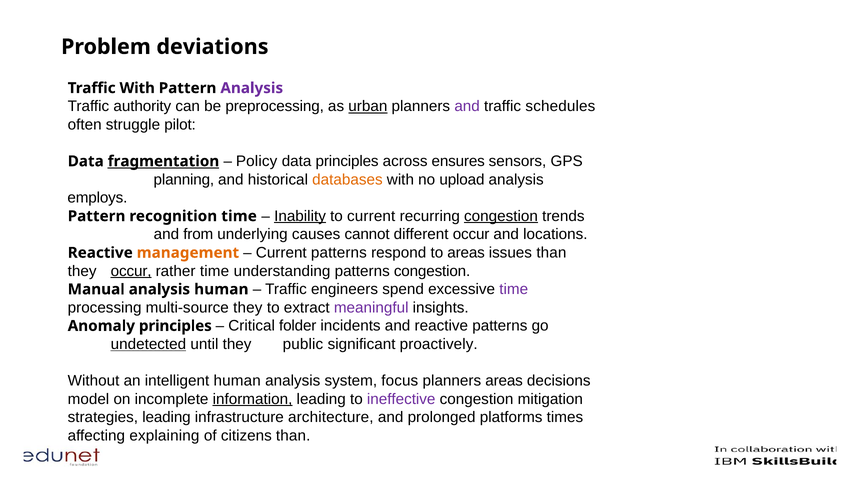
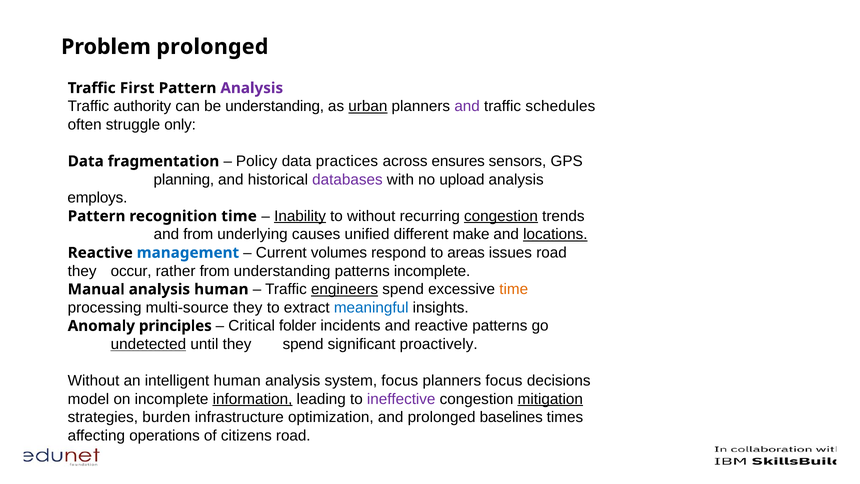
Problem deviations: deviations -> prolonged
Traffic With: With -> First
be preprocessing: preprocessing -> understanding
pilot: pilot -> only
fragmentation underline: present -> none
data principles: principles -> practices
databases colour: orange -> purple
to current: current -> without
cannot: cannot -> unified
different occur: occur -> make
locations underline: none -> present
management colour: orange -> blue
Current patterns: patterns -> volumes
issues than: than -> road
occur at (131, 271) underline: present -> none
rather time: time -> from
patterns congestion: congestion -> incomplete
engineers underline: none -> present
time at (514, 289) colour: purple -> orange
meaningful colour: purple -> blue
they public: public -> spend
planners areas: areas -> focus
mitigation underline: none -> present
strategies leading: leading -> burden
architecture: architecture -> optimization
platforms: platforms -> baselines
explaining: explaining -> operations
citizens than: than -> road
